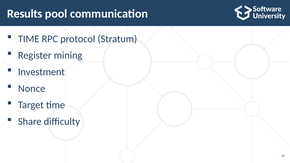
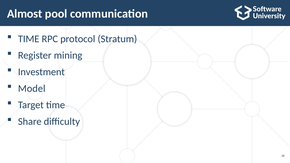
Results: Results -> Almost
Nonce: Nonce -> Model
